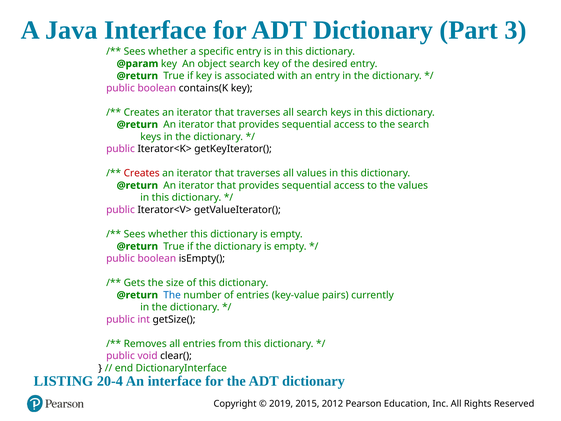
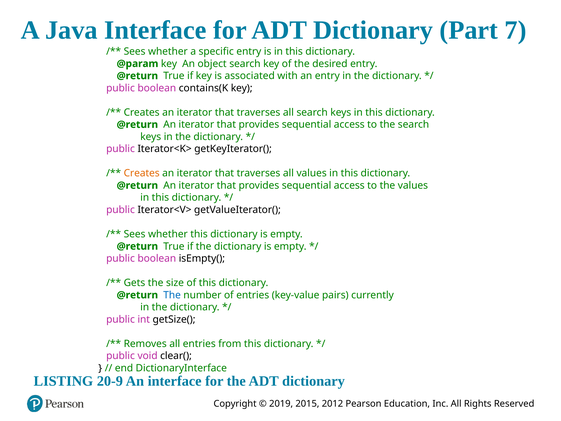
3: 3 -> 7
Creates at (142, 173) colour: red -> orange
20-4: 20-4 -> 20-9
